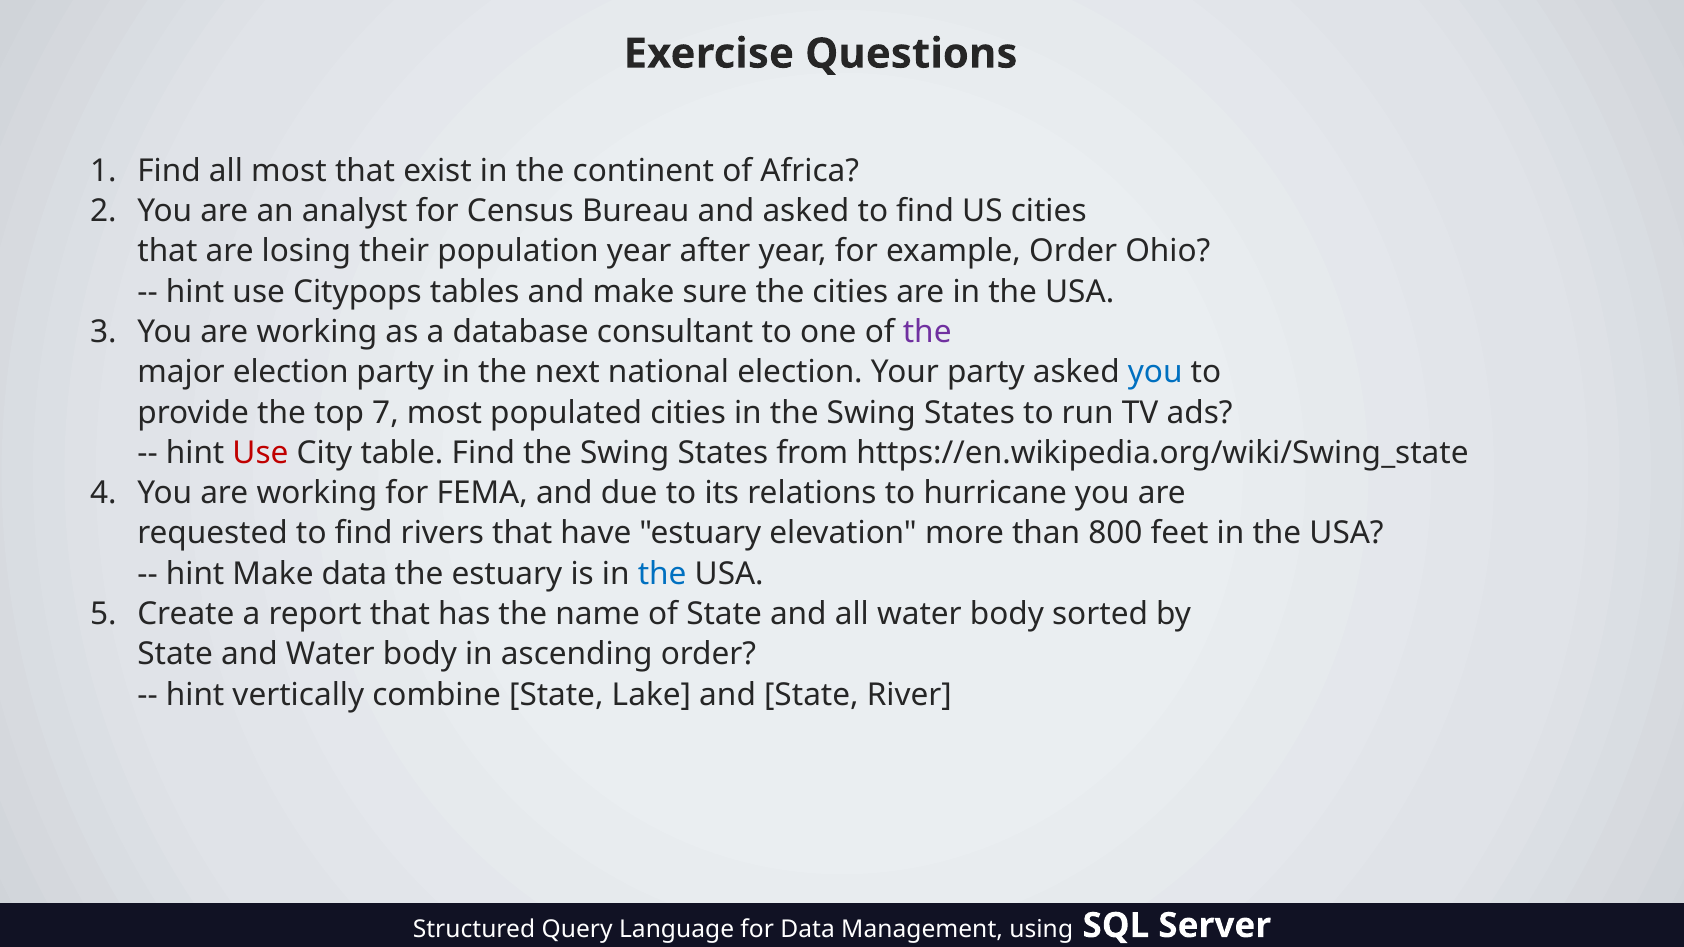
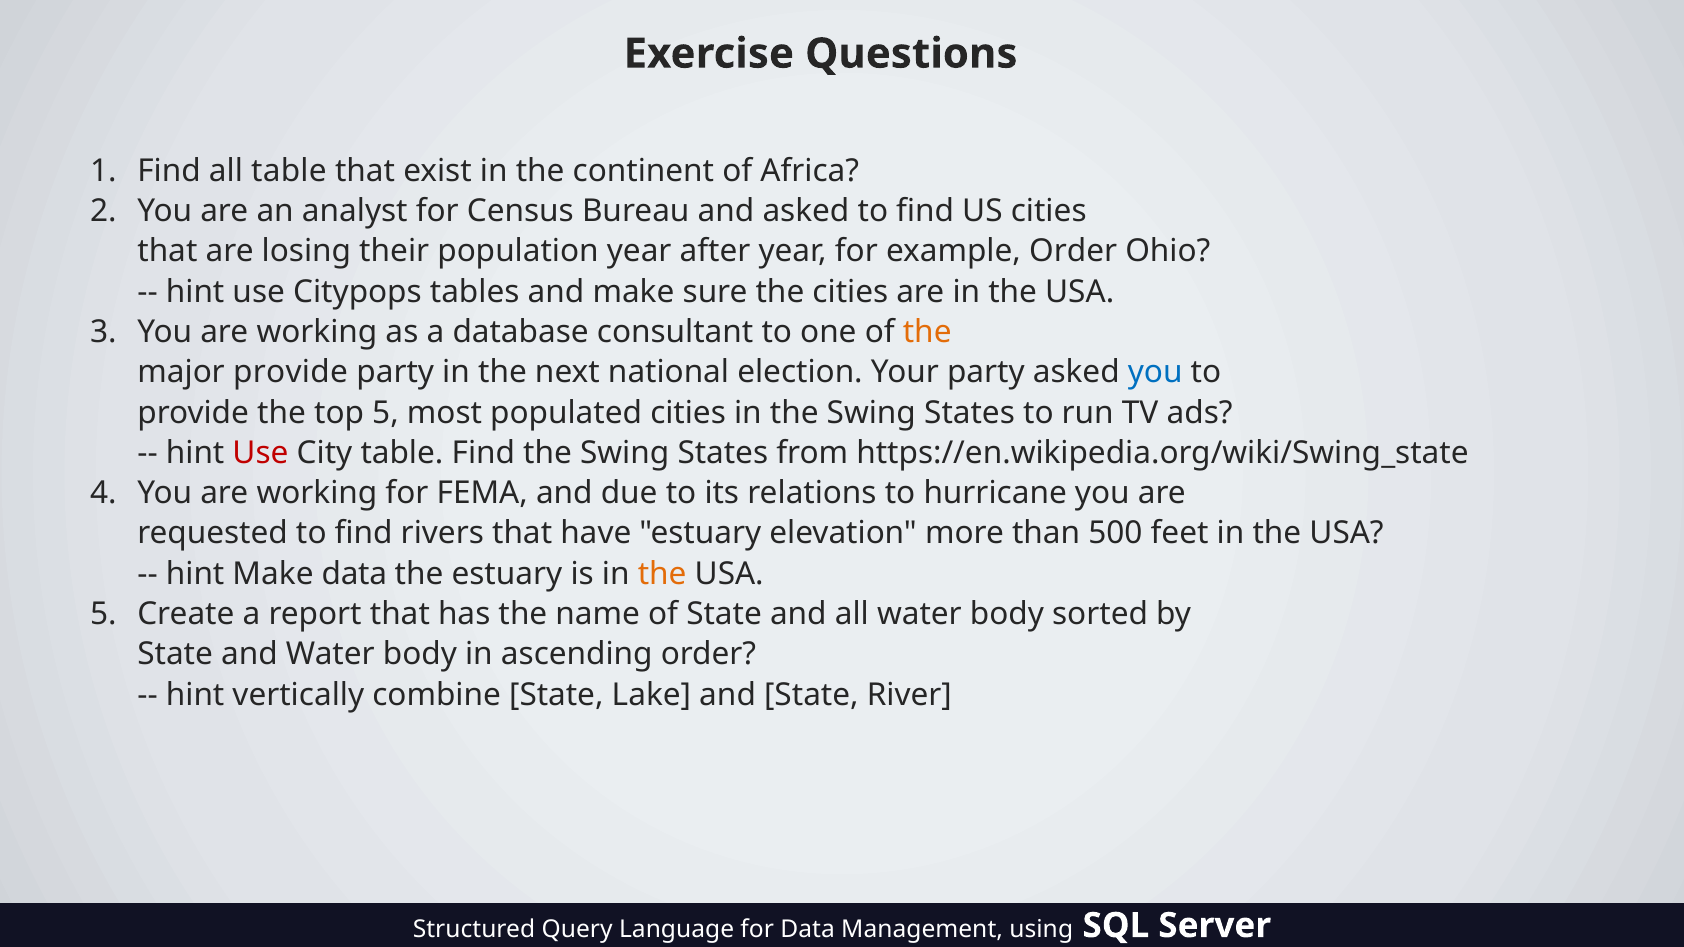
all most: most -> table
the at (927, 332) colour: purple -> orange
major election: election -> provide
top 7: 7 -> 5
800: 800 -> 500
the at (662, 574) colour: blue -> orange
